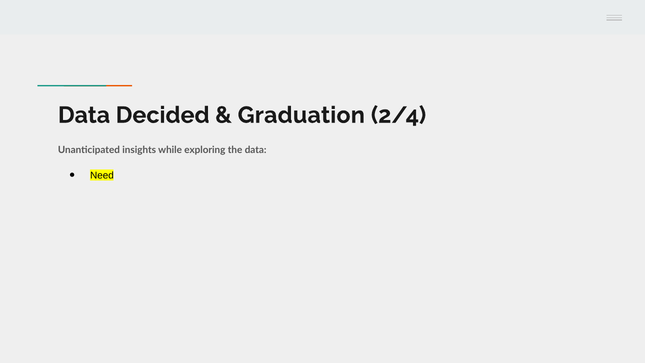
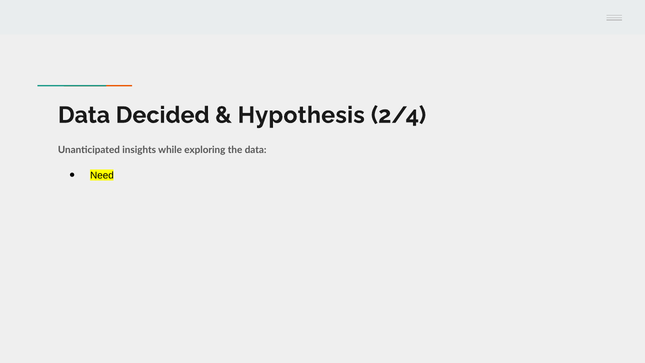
Graduation: Graduation -> Hypothesis
